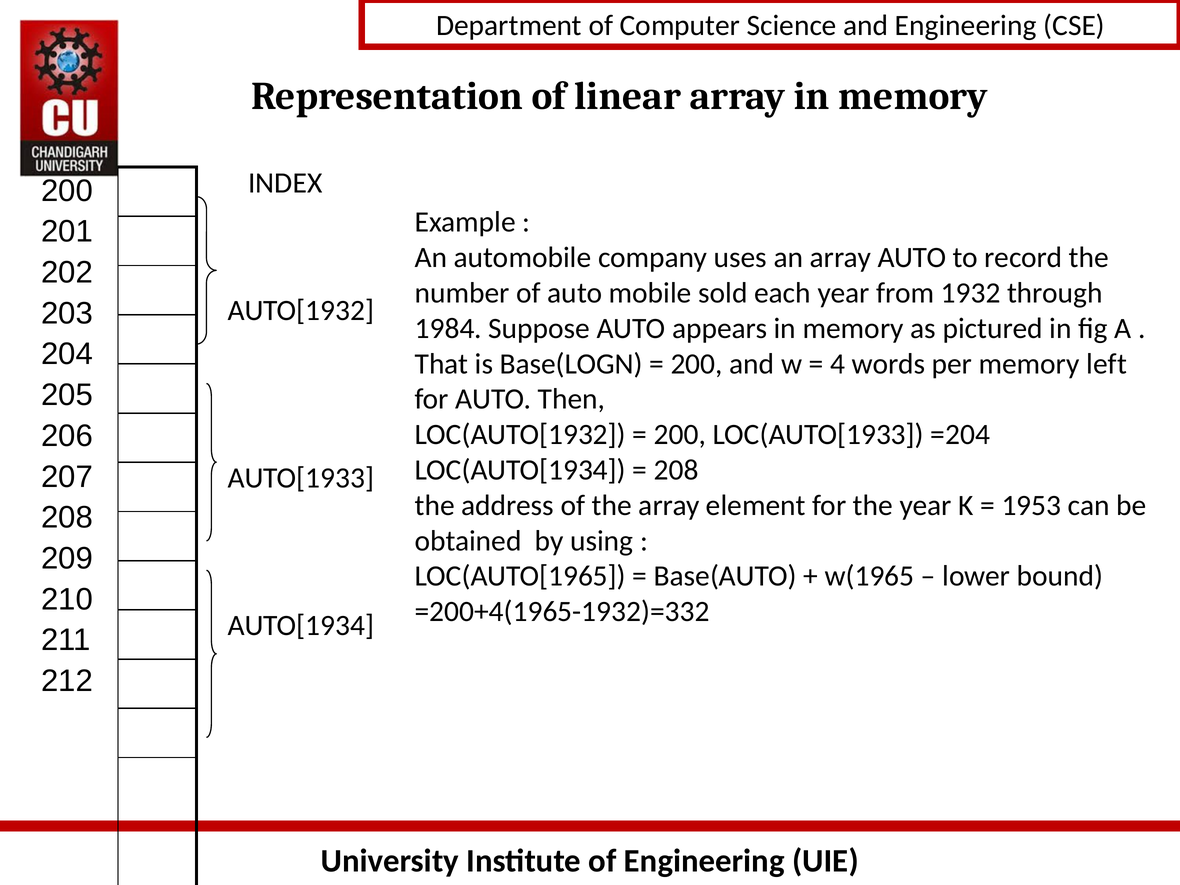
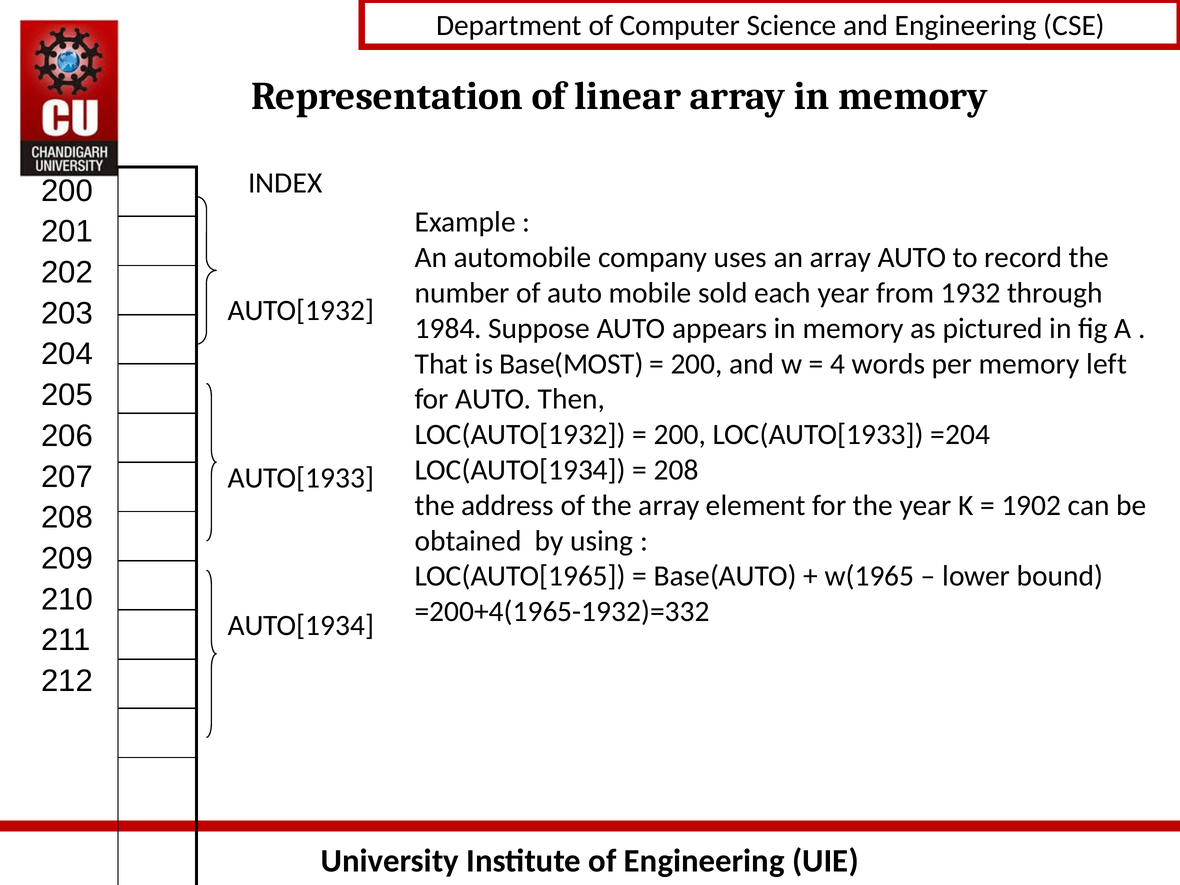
Base(LOGN: Base(LOGN -> Base(MOST
1953: 1953 -> 1902
